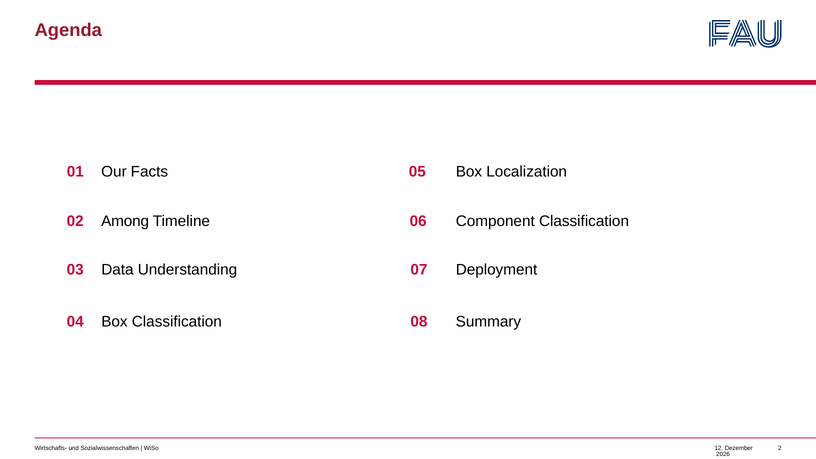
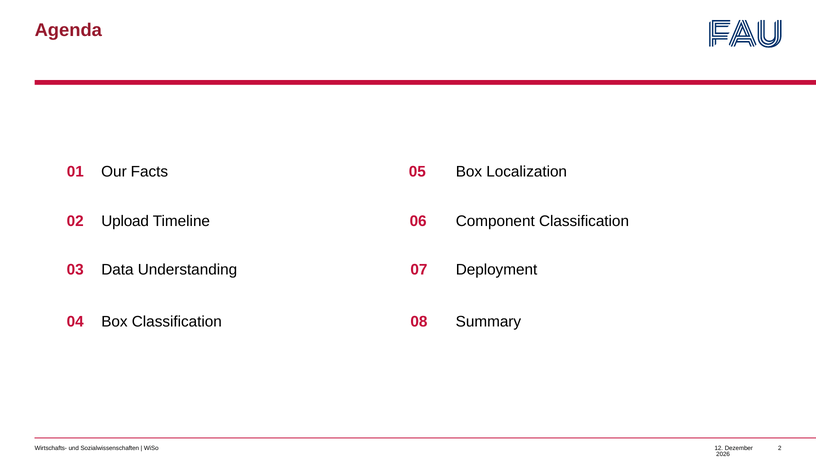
Among: Among -> Upload
